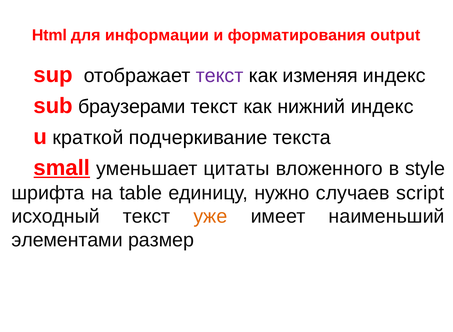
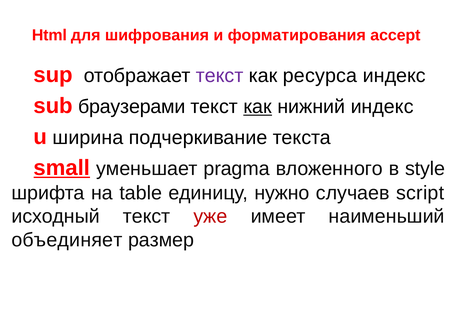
информации: информации -> шифрования
output: output -> аccept
изменяя: изменяя -> ресурса
как at (258, 107) underline: none -> present
краткой: краткой -> ширина
цитаты: цитаты -> pragma
уже colour: orange -> red
элементами: элементами -> объединяет
